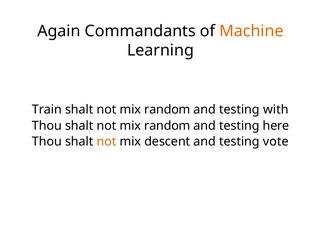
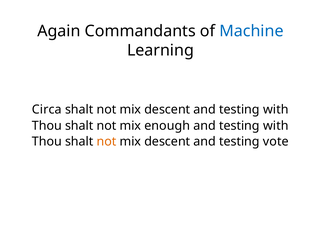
Machine colour: orange -> blue
Train: Train -> Circa
random at (167, 109): random -> descent
random at (167, 126): random -> enough
here at (276, 126): here -> with
